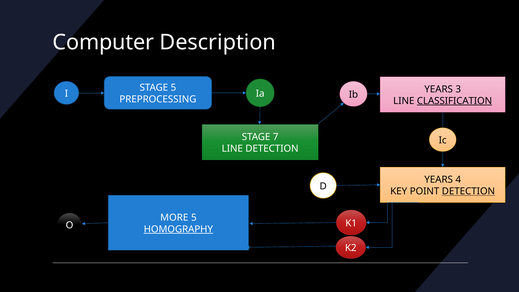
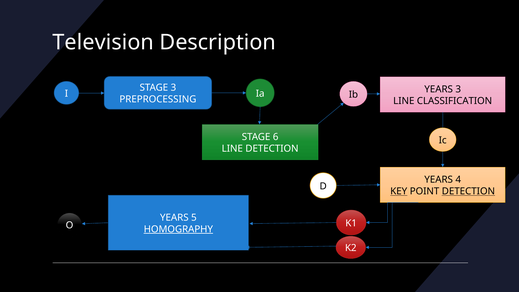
Computer: Computer -> Television
STAGE 5: 5 -> 3
CLASSIFICATION underline: present -> none
7: 7 -> 6
KEY underline: none -> present
MORE at (174, 218): MORE -> YEARS
